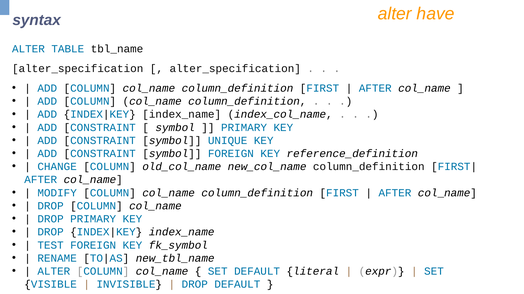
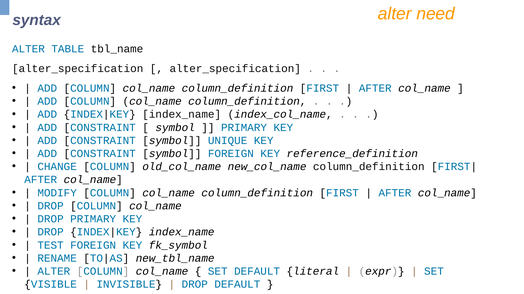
have: have -> need
